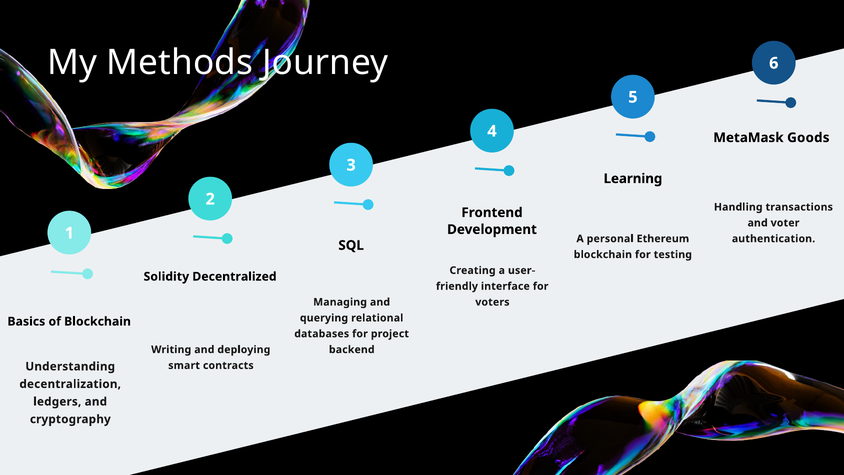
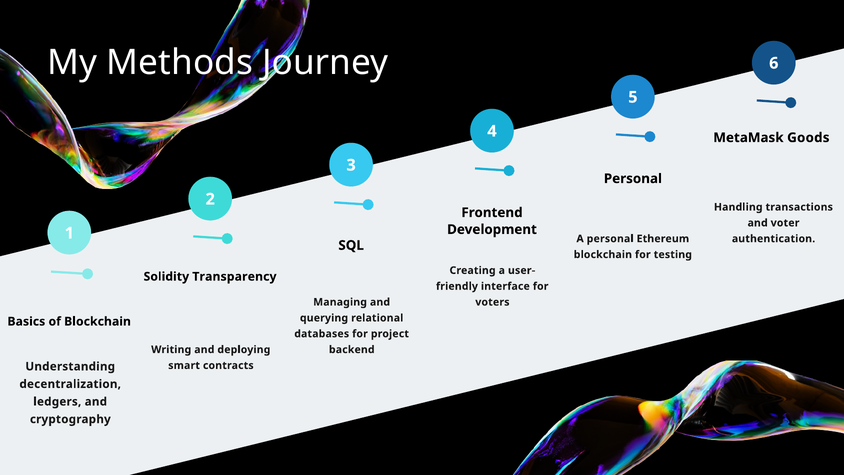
Learning at (633, 179): Learning -> Personal
Decentralized: Decentralized -> Transparency
